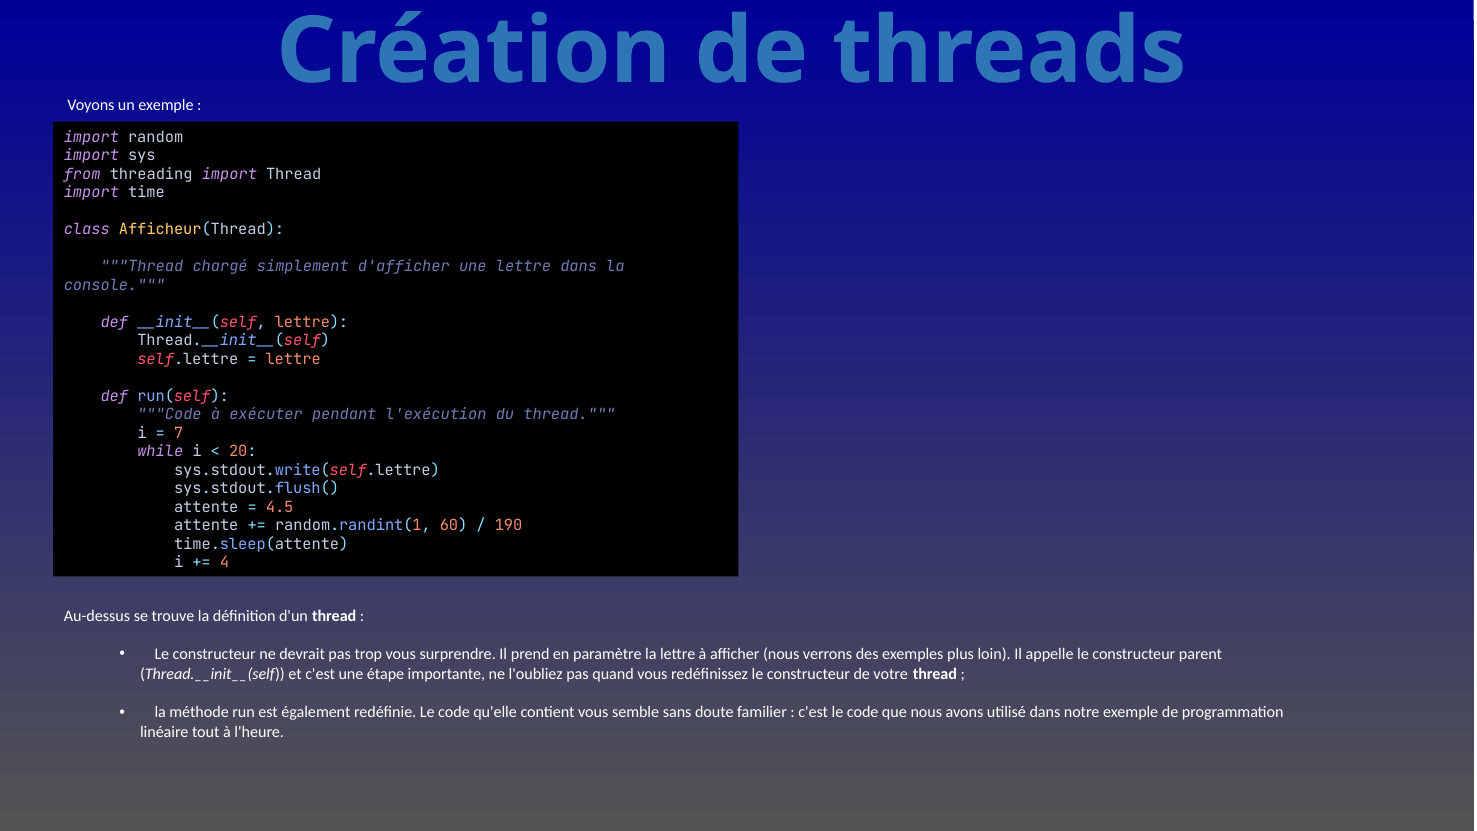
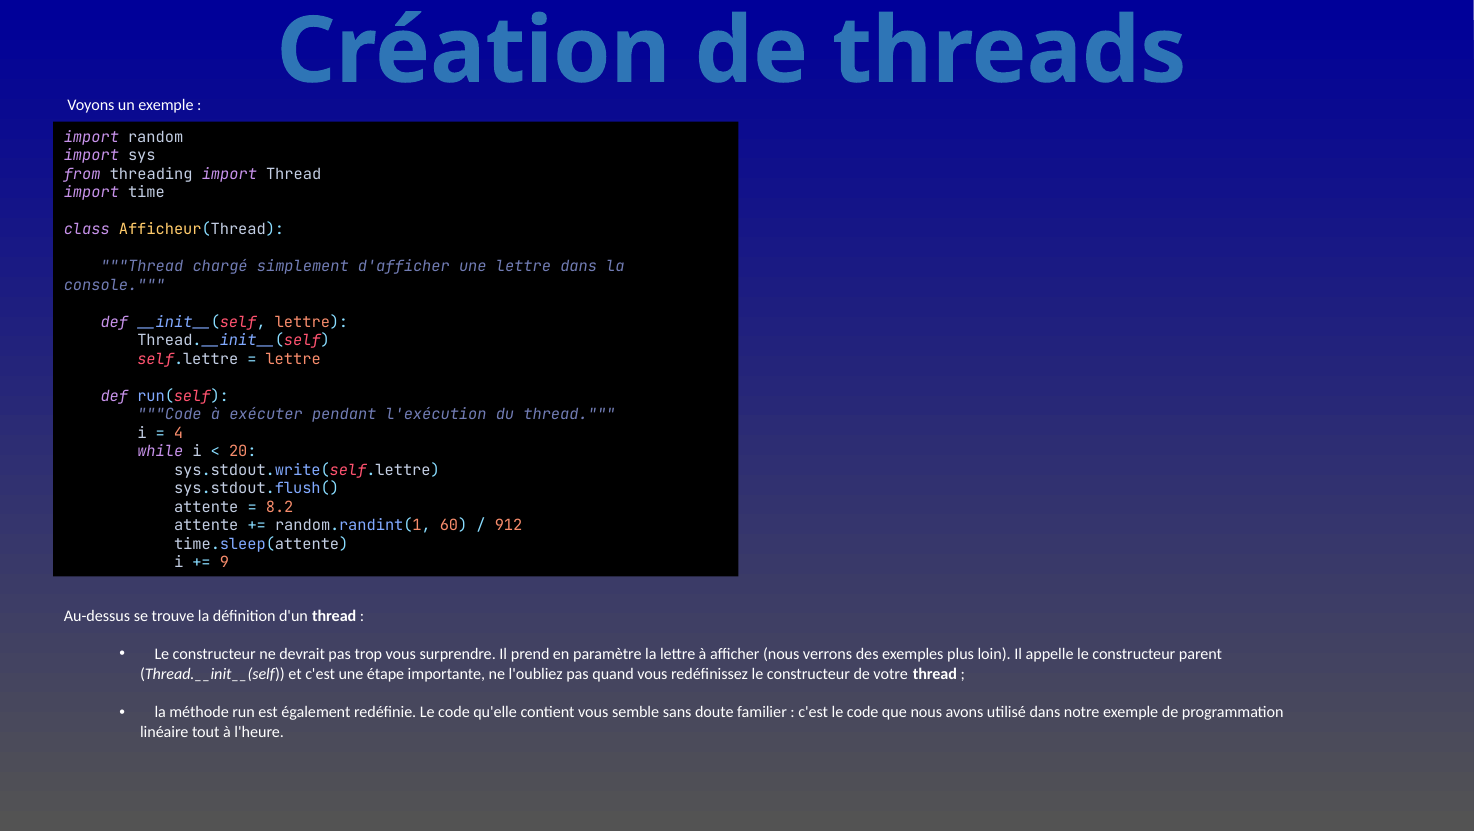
7: 7 -> 4
4.5: 4.5 -> 8.2
190: 190 -> 912
4: 4 -> 9
